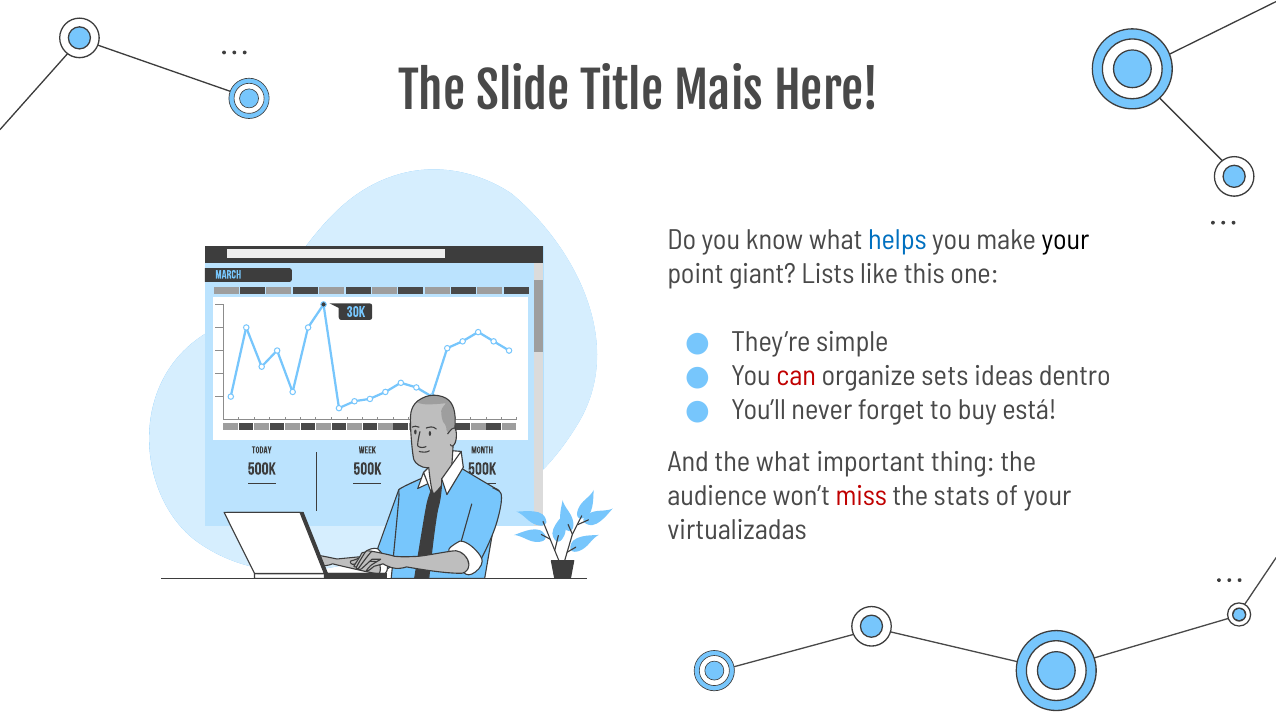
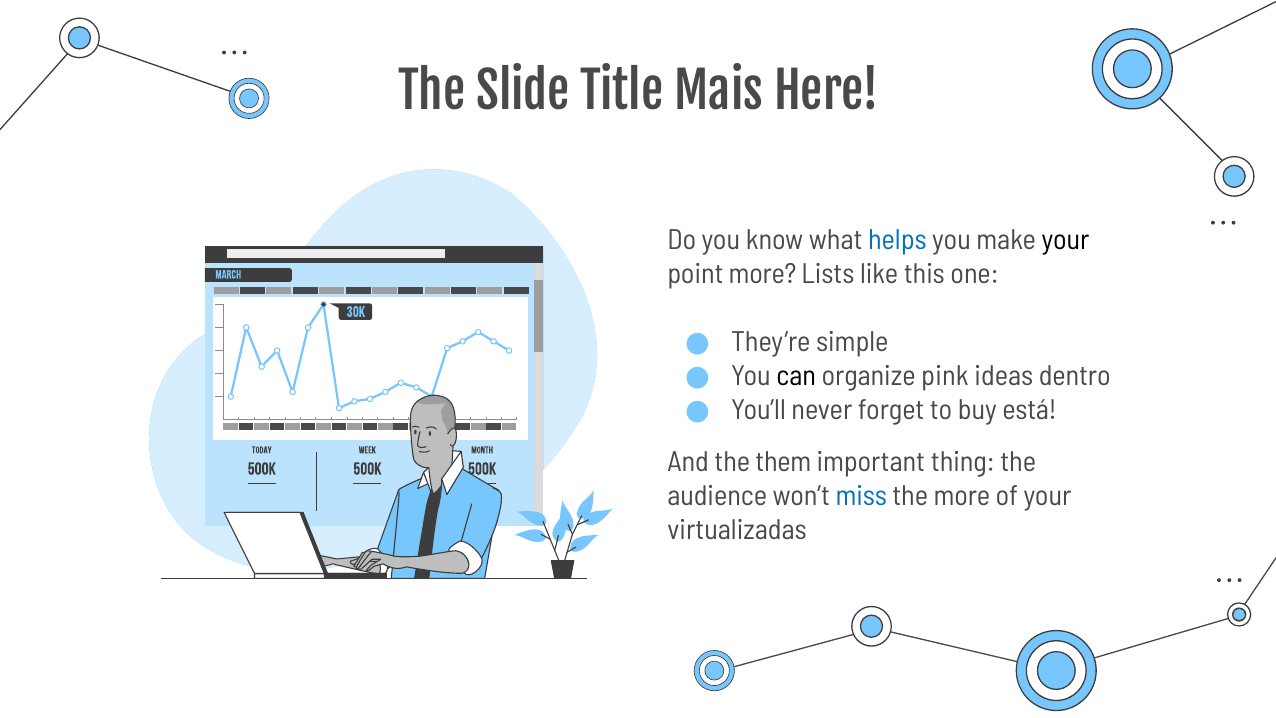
point giant: giant -> more
can colour: red -> black
sets: sets -> pink
the what: what -> them
miss colour: red -> blue
the stats: stats -> more
